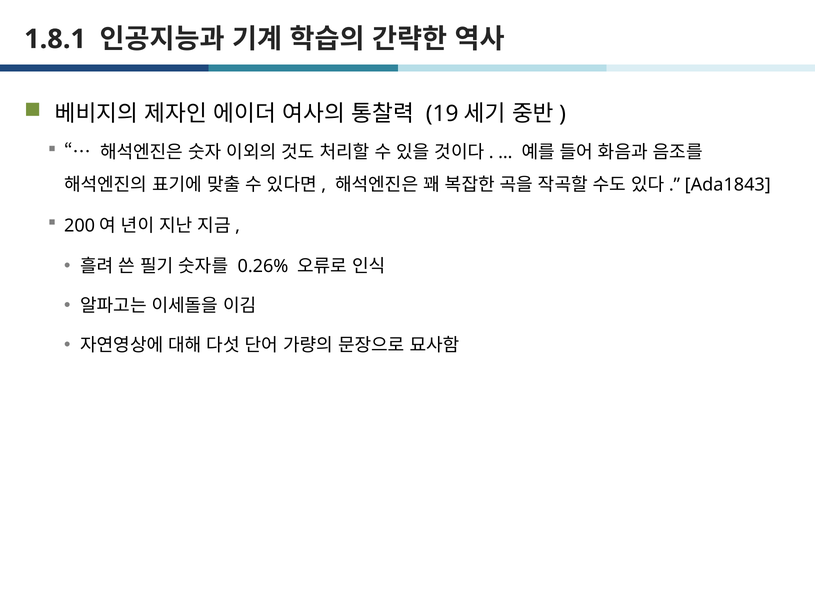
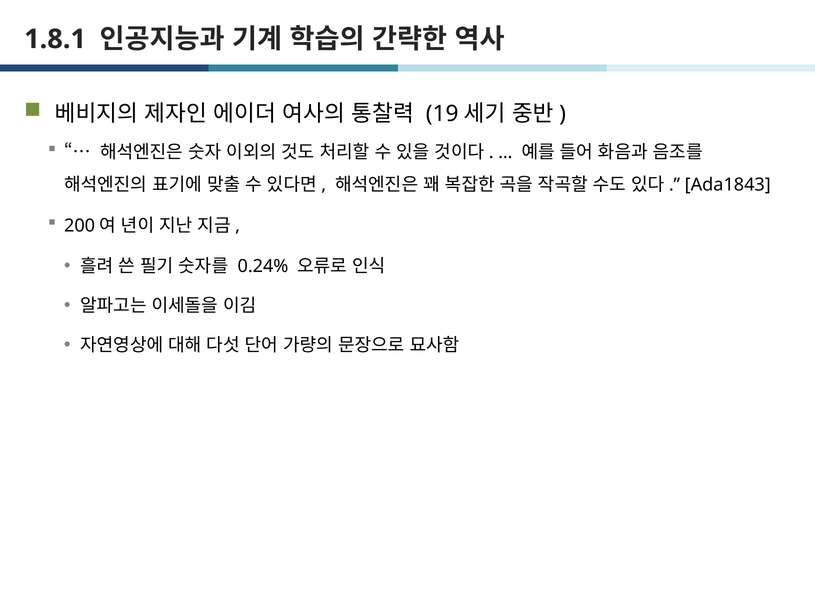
0.26%: 0.26% -> 0.24%
